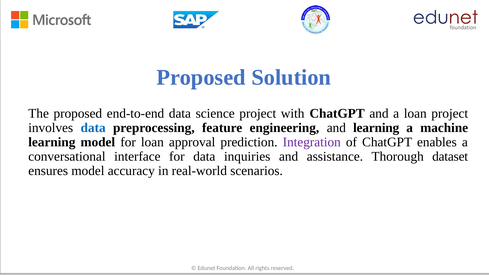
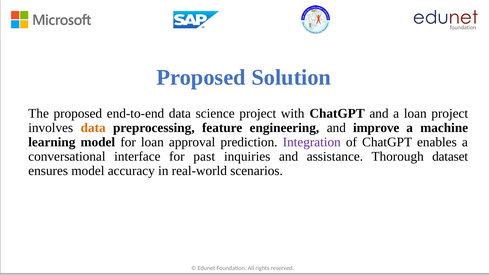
data at (93, 128) colour: blue -> orange
and learning: learning -> improve
for data: data -> past
